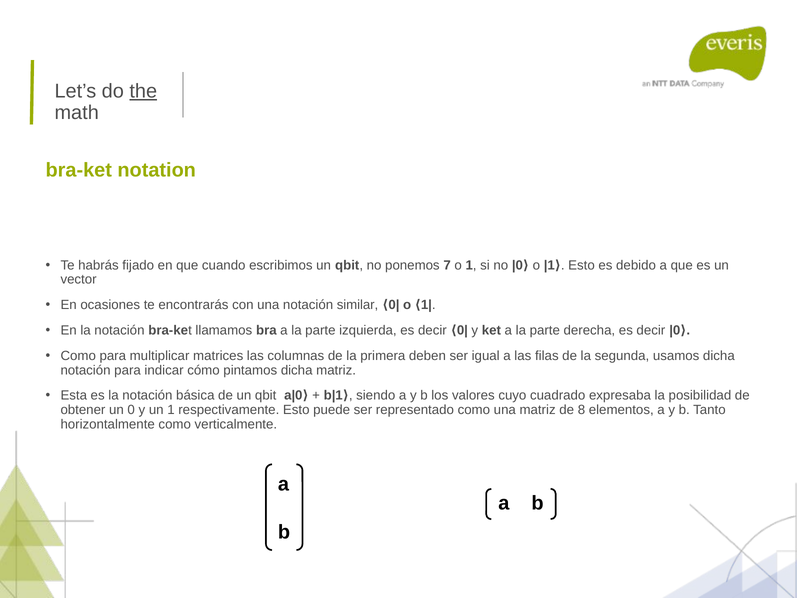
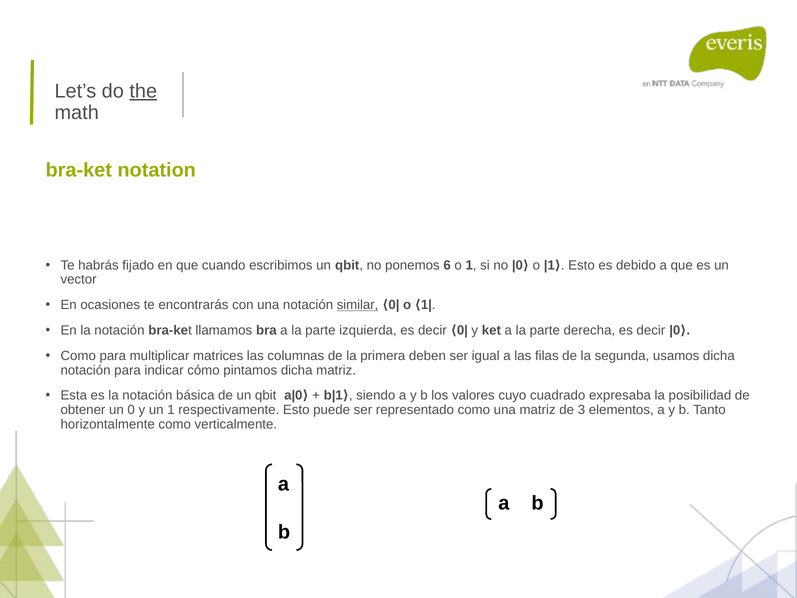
7: 7 -> 6
similar underline: none -> present
8: 8 -> 3
